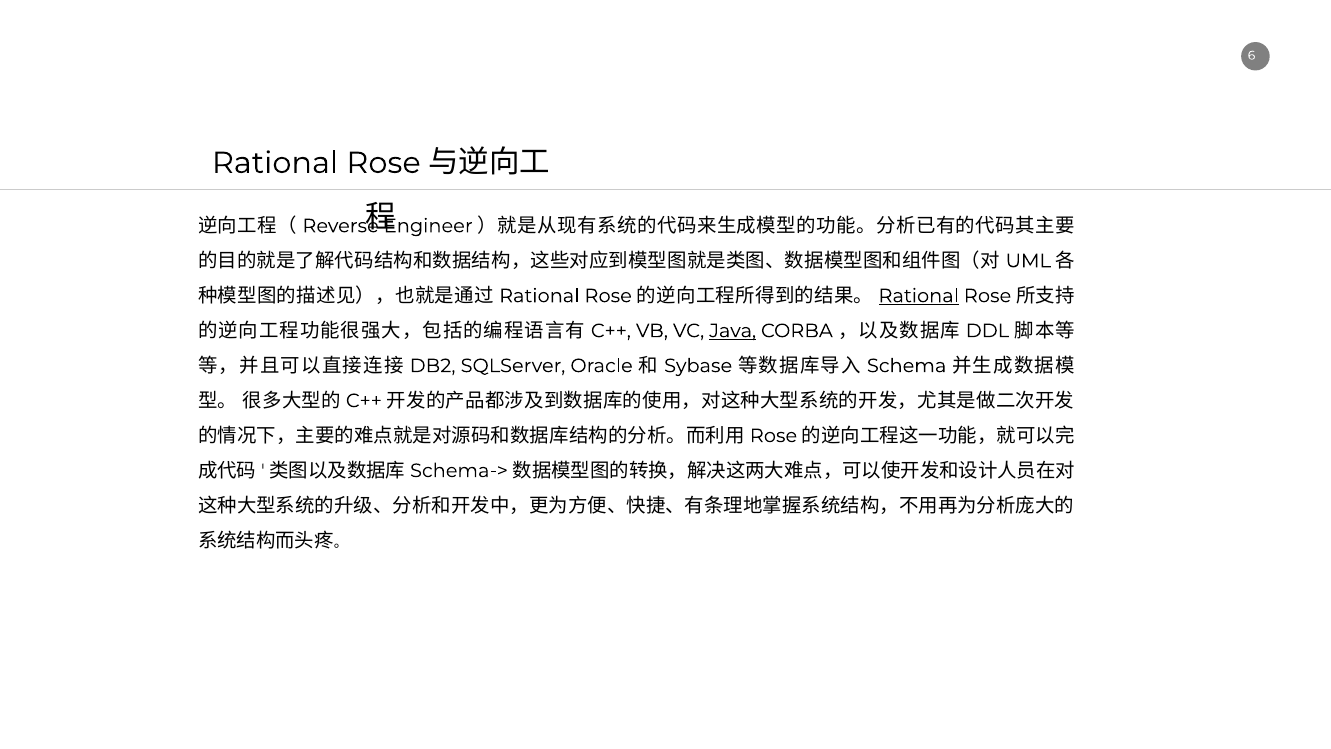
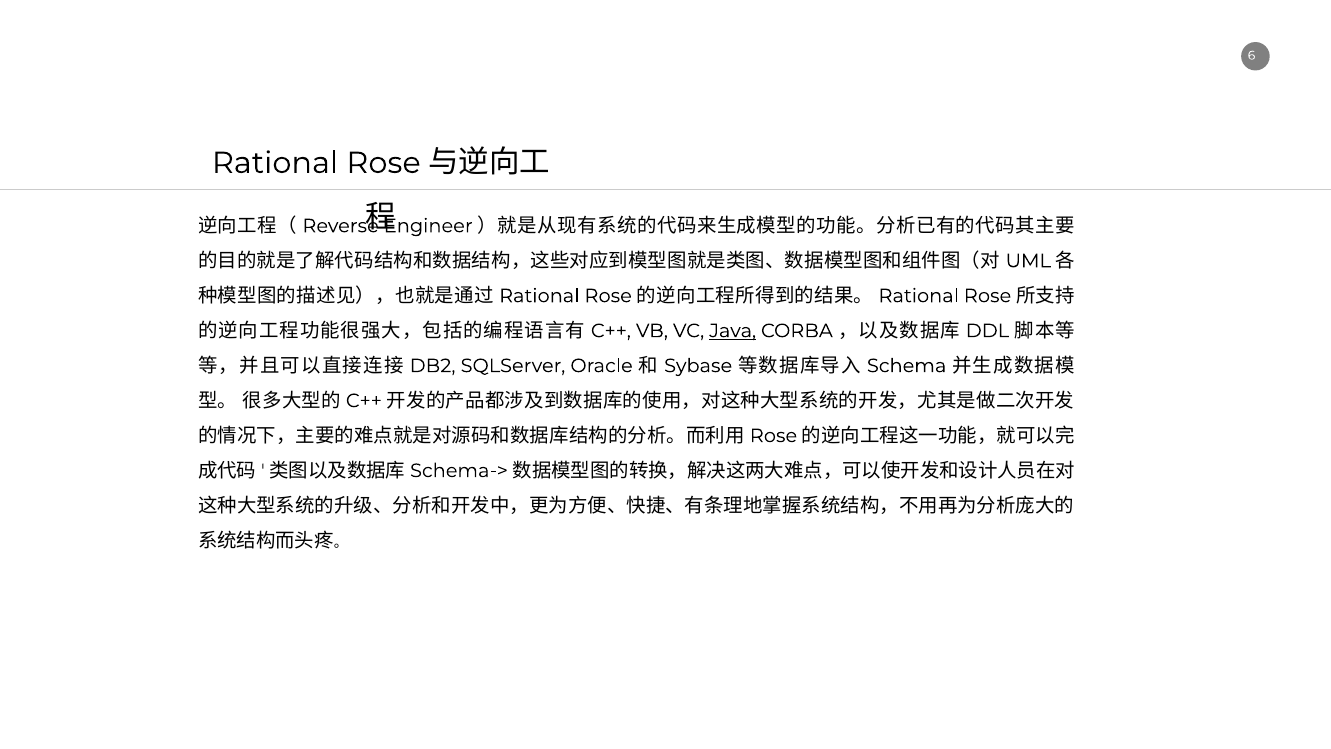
Rational at (919, 296) underline: present -> none
